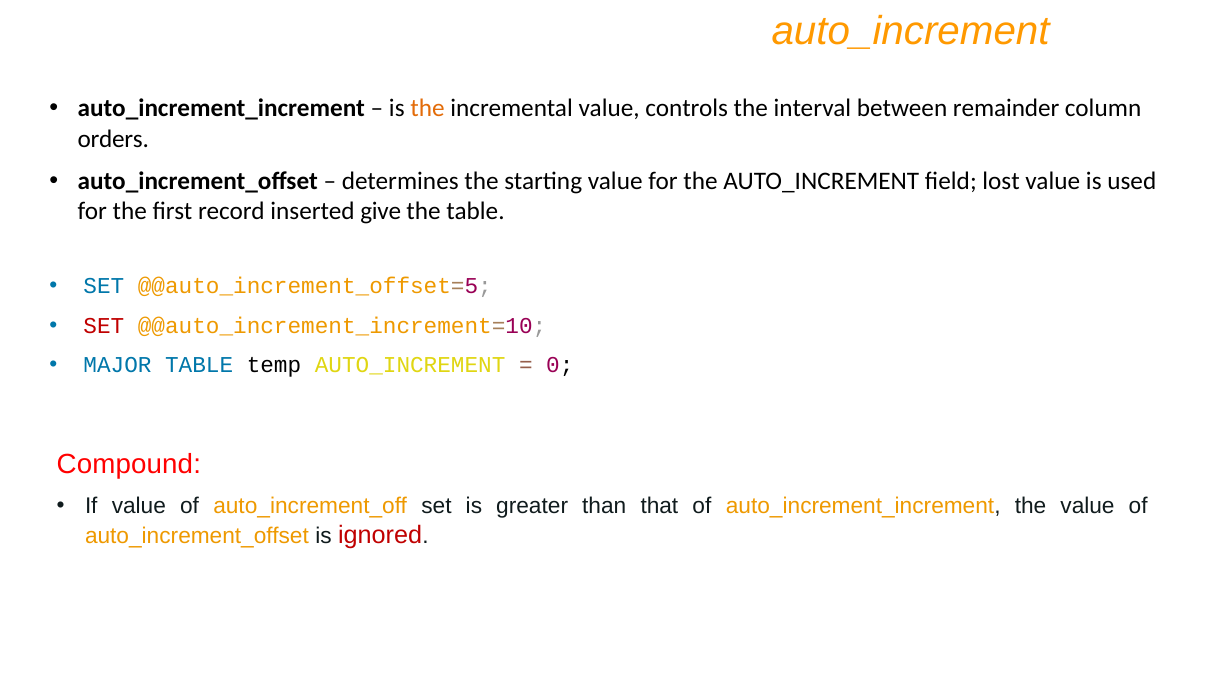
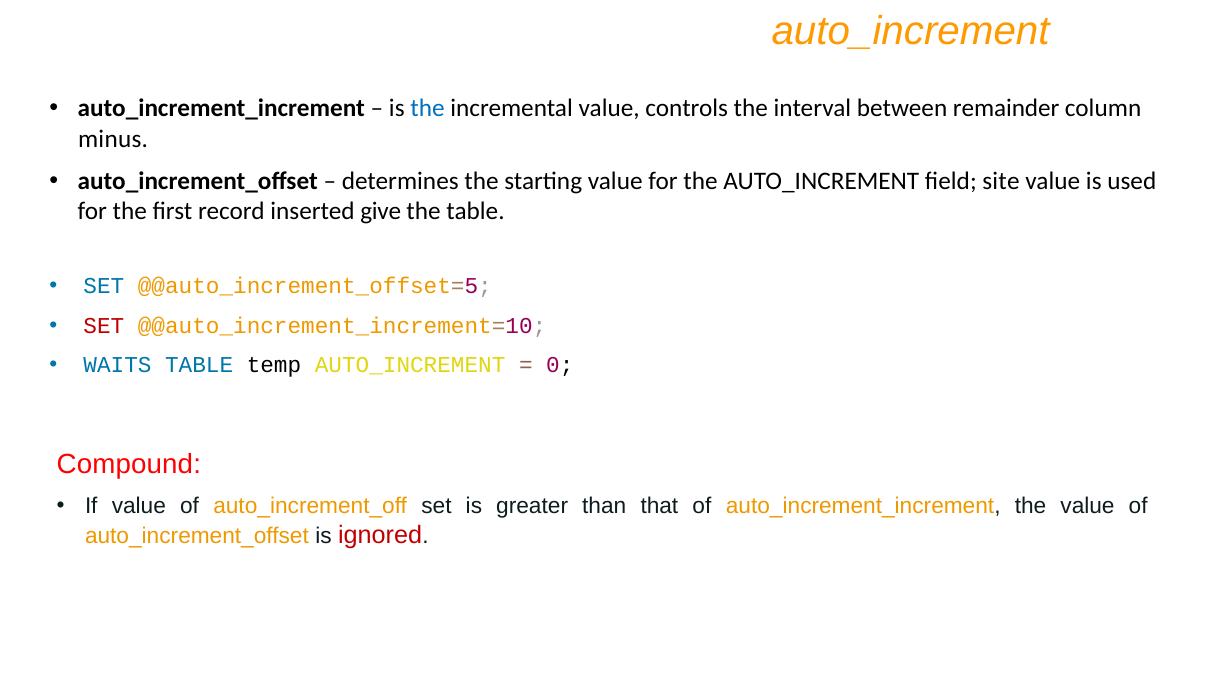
the at (427, 109) colour: orange -> blue
orders: orders -> minus
lost: lost -> site
MAJOR: MAJOR -> WAITS
